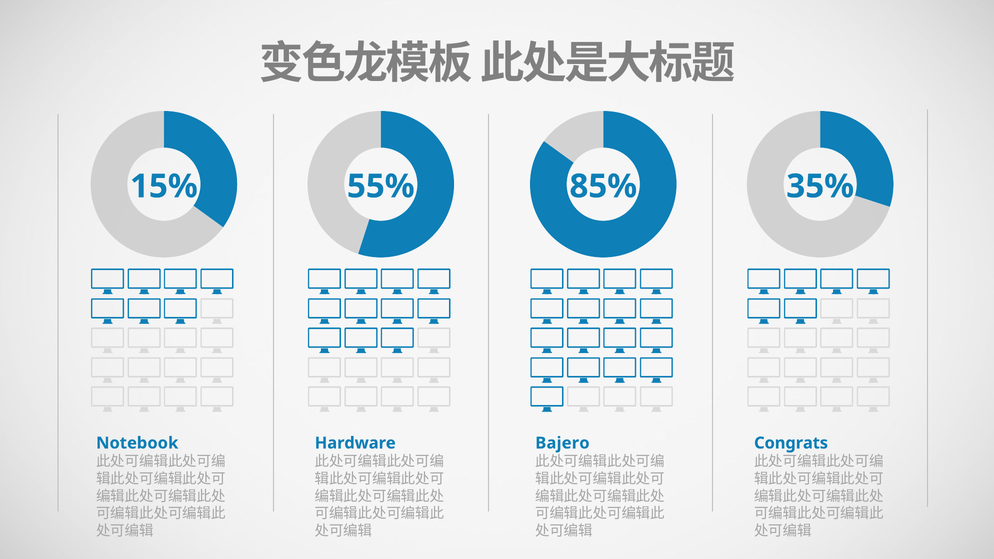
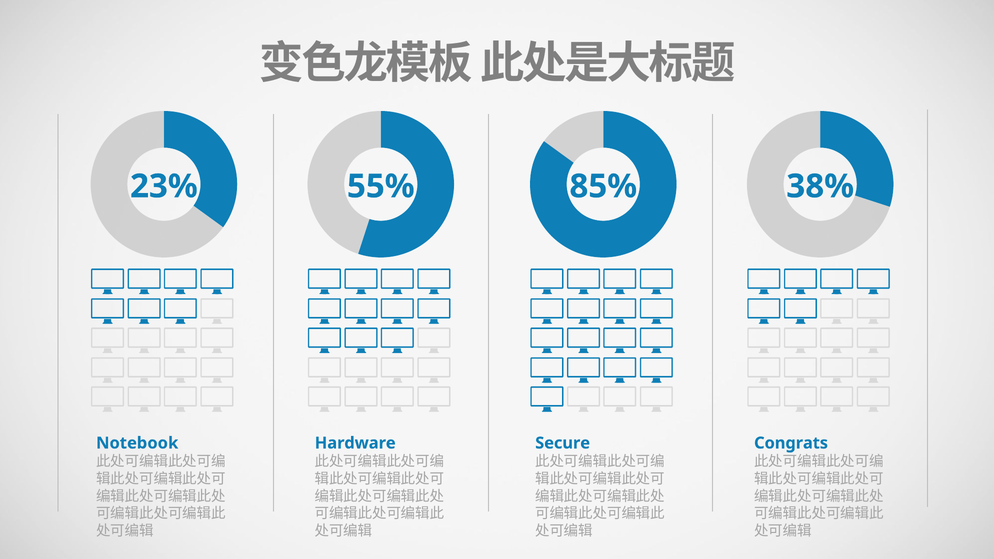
15%: 15% -> 23%
35%: 35% -> 38%
Bajero: Bajero -> Secure
